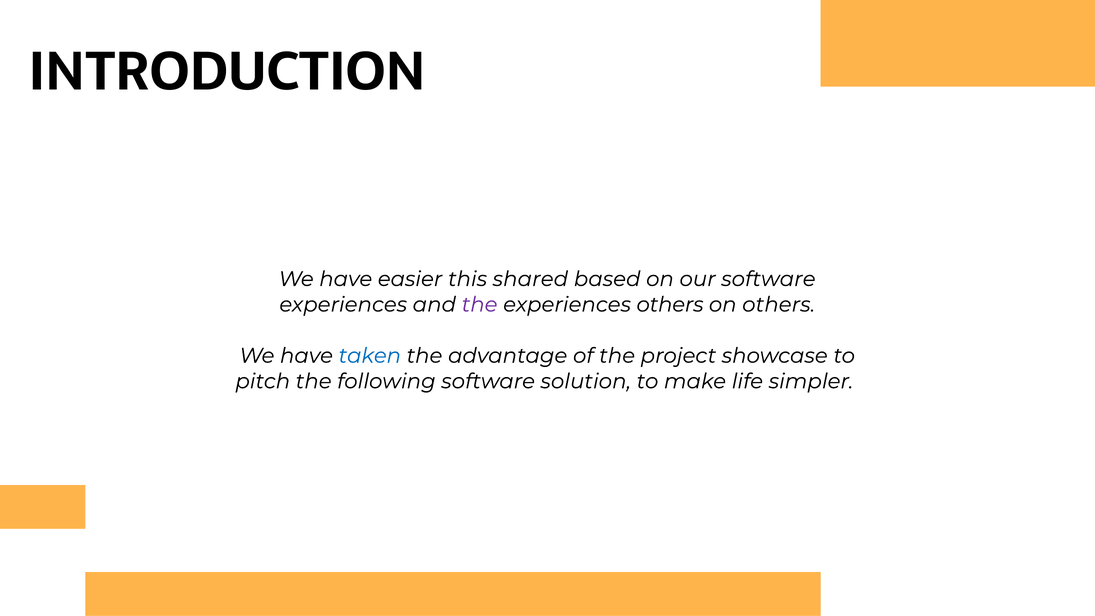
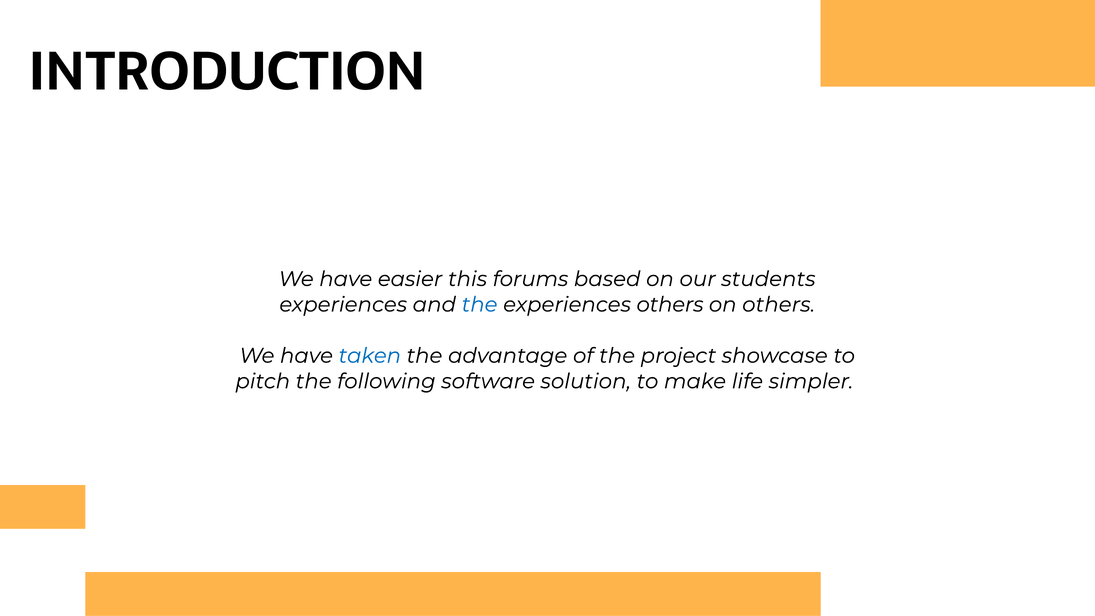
shared: shared -> forums
our software: software -> students
the at (480, 305) colour: purple -> blue
